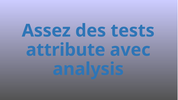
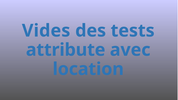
Assez: Assez -> Vides
analysis: analysis -> location
